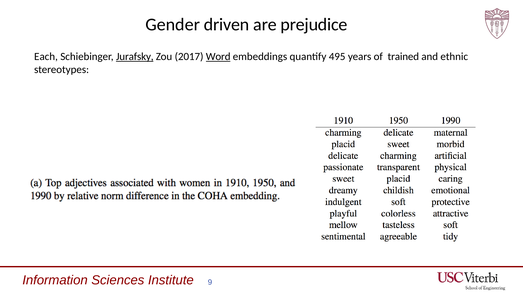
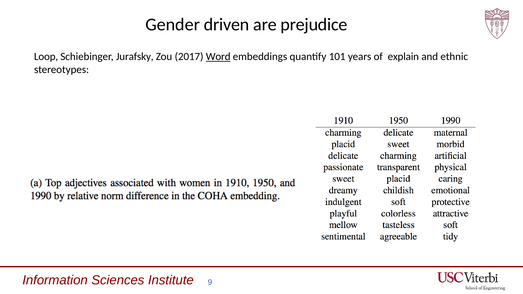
Each: Each -> Loop
Jurafsky underline: present -> none
495: 495 -> 101
trained: trained -> explain
